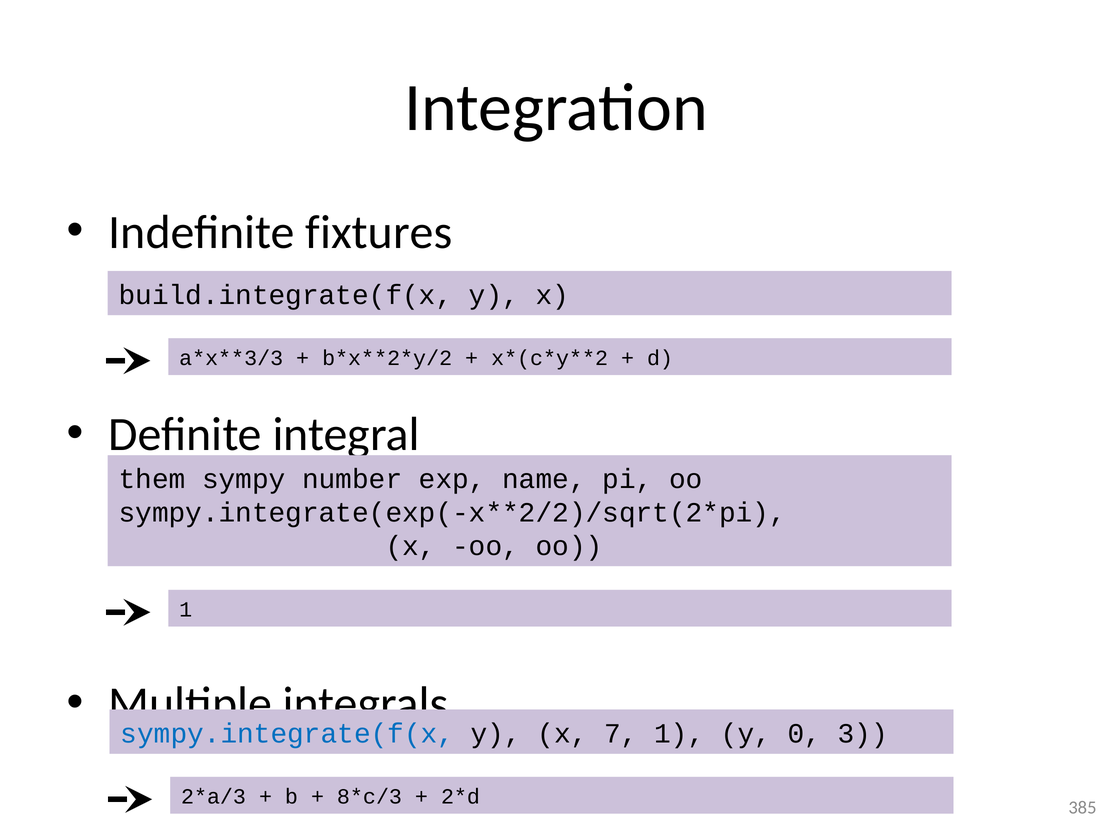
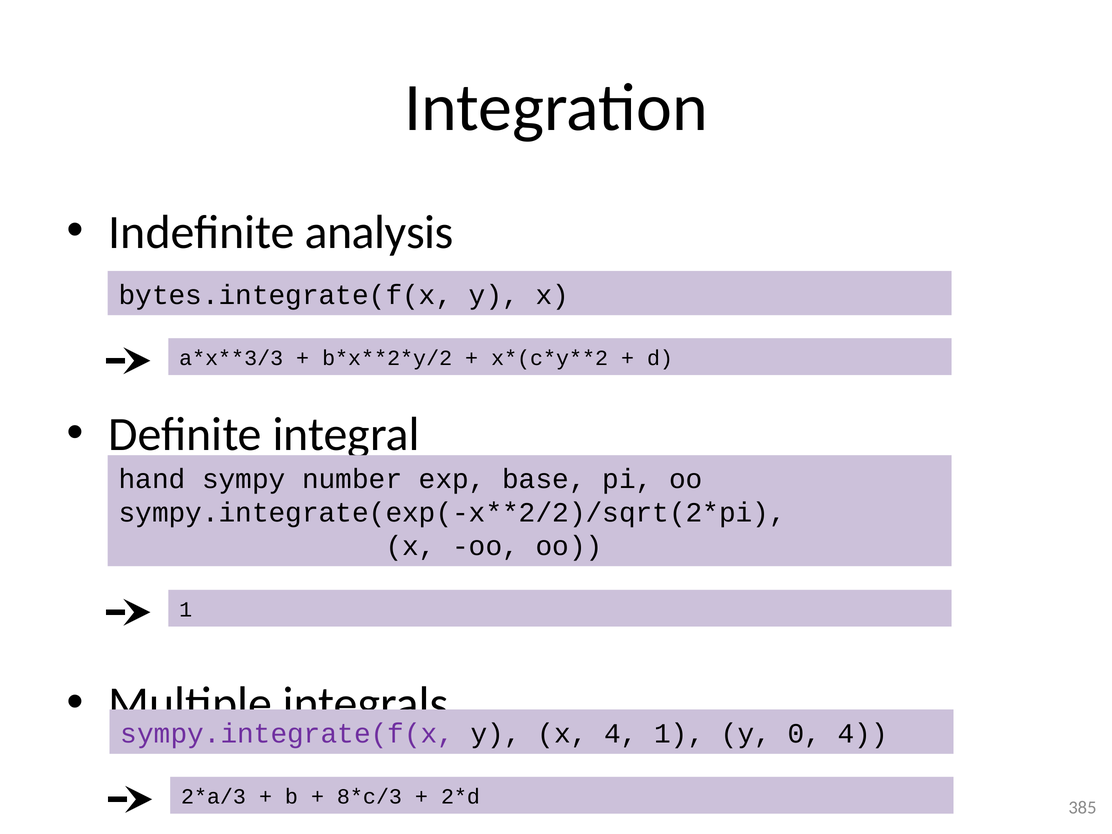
fixtures: fixtures -> analysis
build.integrate(f(x: build.integrate(f(x -> bytes.integrate(f(x
them: them -> hand
name: name -> base
sympy.integrate(f(x colour: blue -> purple
x 7: 7 -> 4
0 3: 3 -> 4
